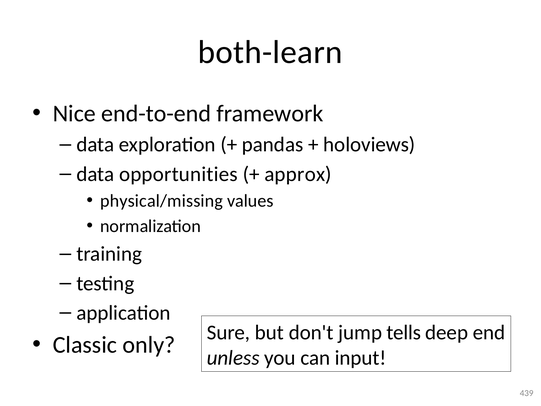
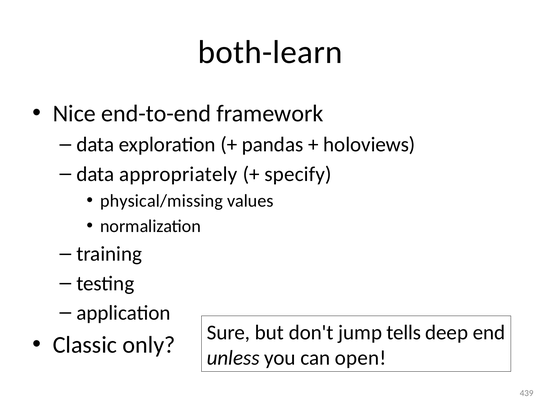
opportunities: opportunities -> appropriately
approx: approx -> specify
input: input -> open
